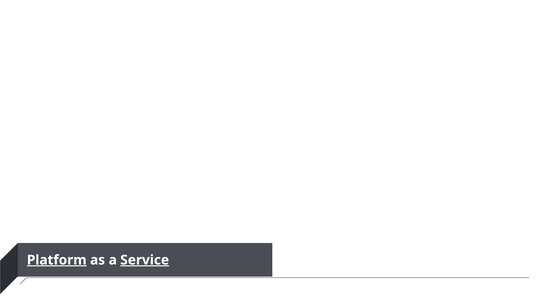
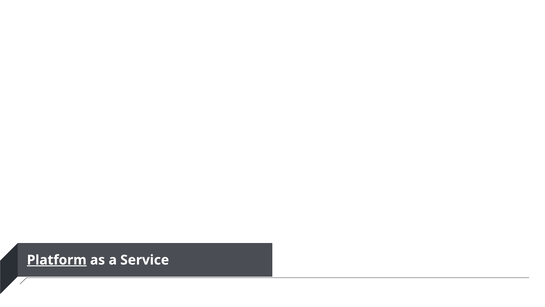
Service underline: present -> none
